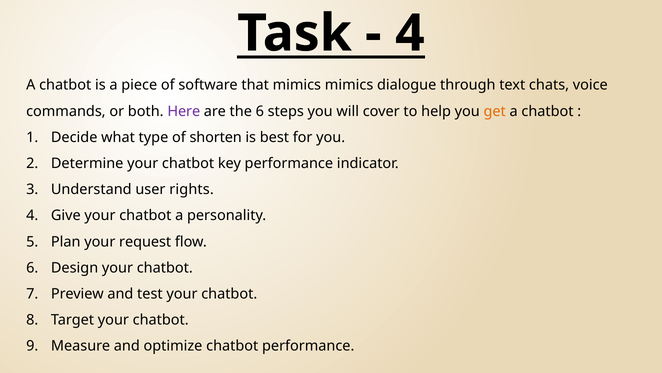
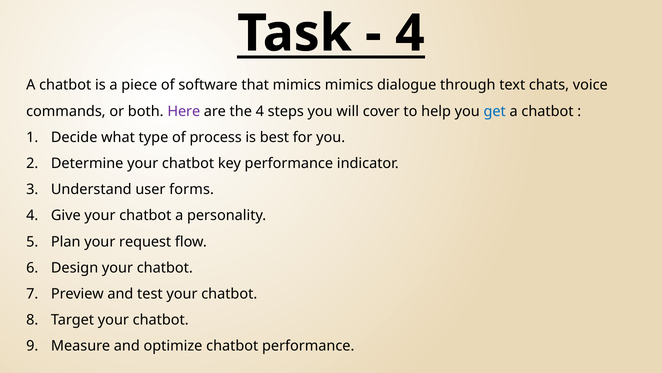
the 6: 6 -> 4
get colour: orange -> blue
shorten: shorten -> process
rights: rights -> forms
